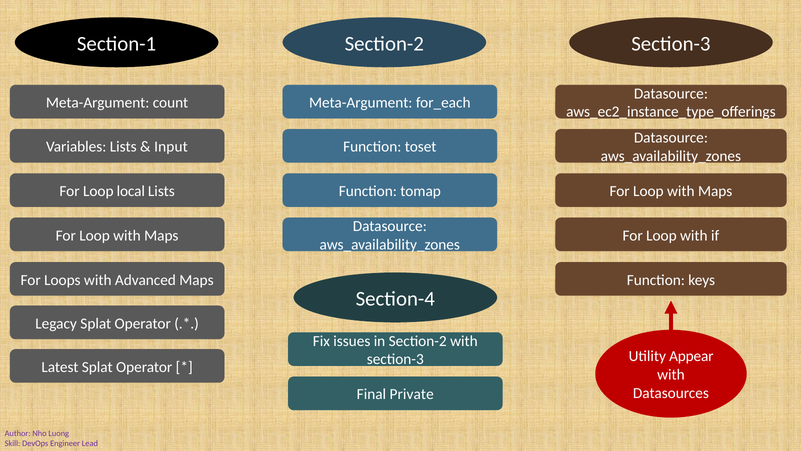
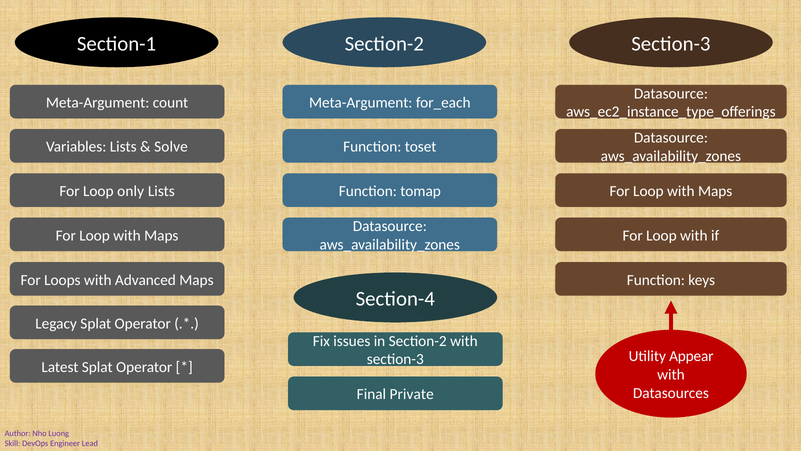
Input: Input -> Solve
local: local -> only
